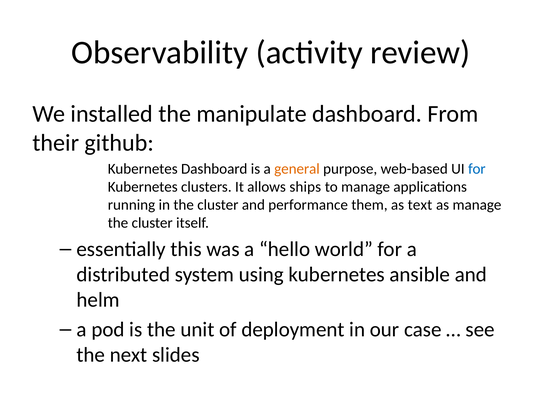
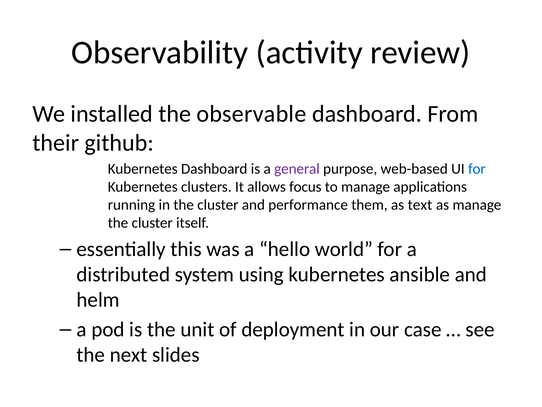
manipulate: manipulate -> observable
general colour: orange -> purple
ships: ships -> focus
